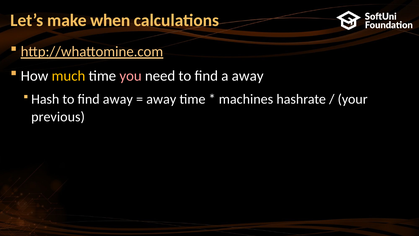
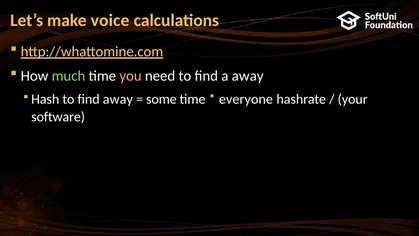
when: when -> voice
much colour: yellow -> light green
away at (161, 99): away -> some
machines: machines -> everyone
previous: previous -> software
